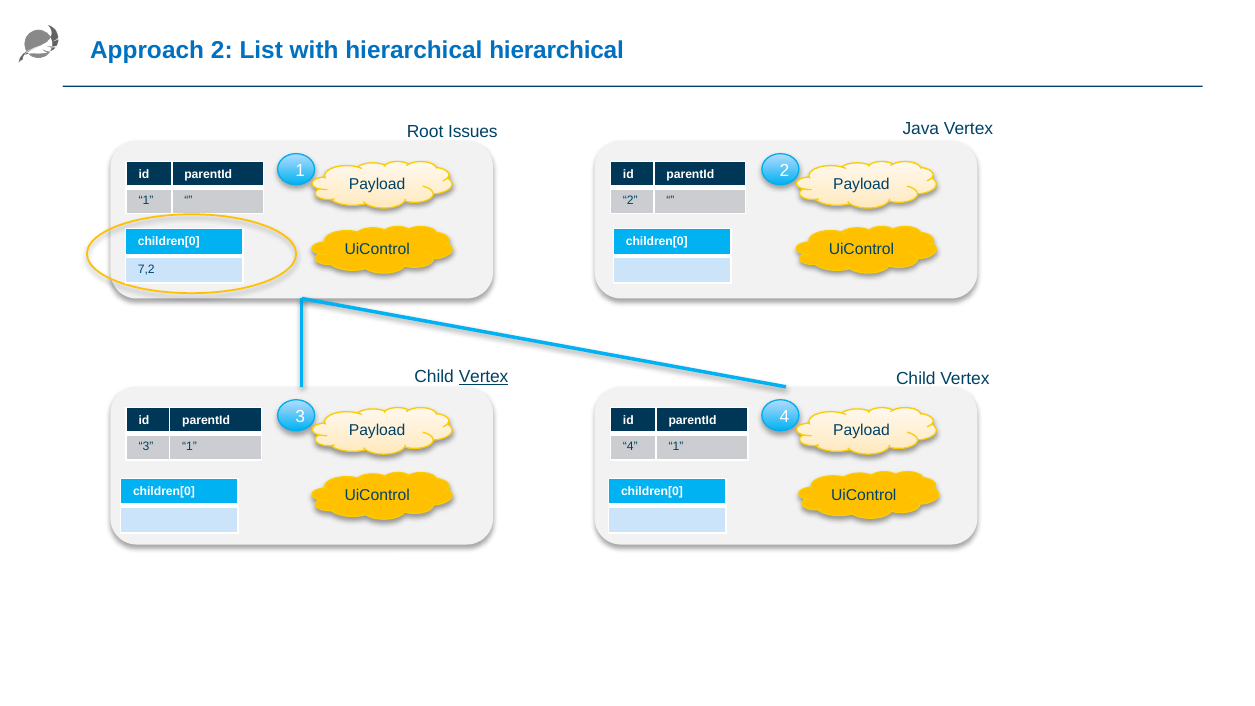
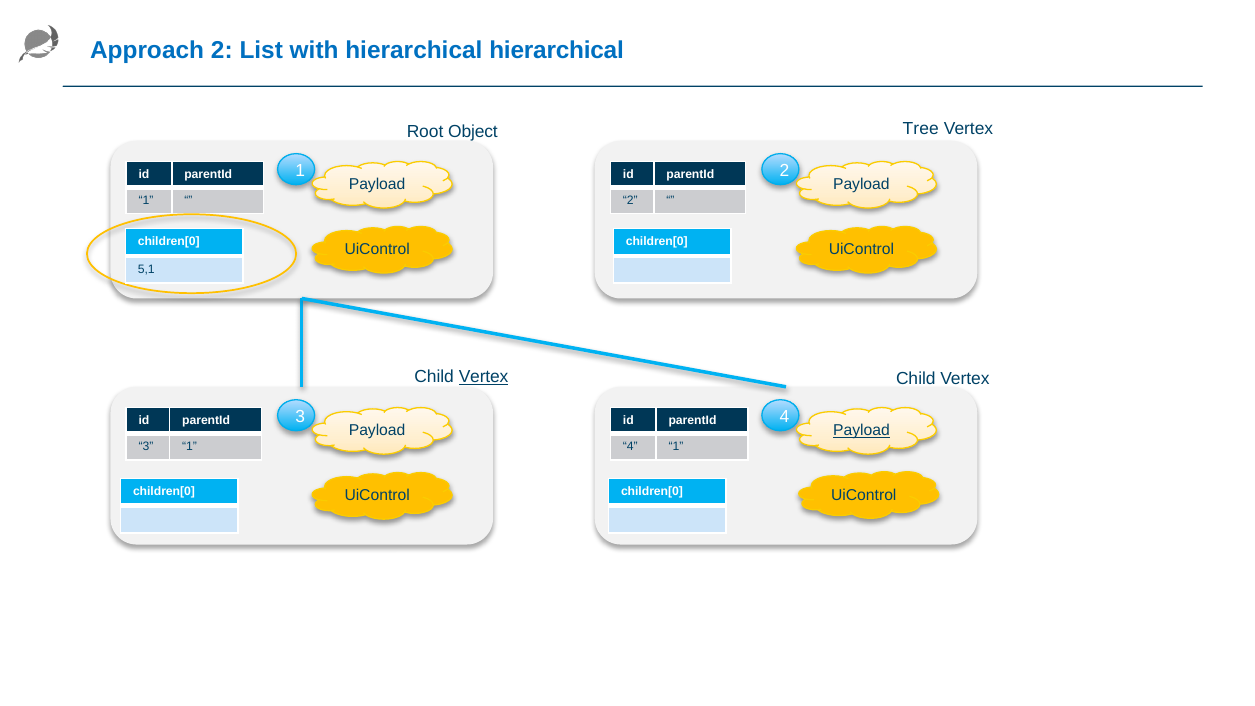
Java: Java -> Tree
Issues: Issues -> Object
7,2: 7,2 -> 5,1
Payload at (861, 431) underline: none -> present
